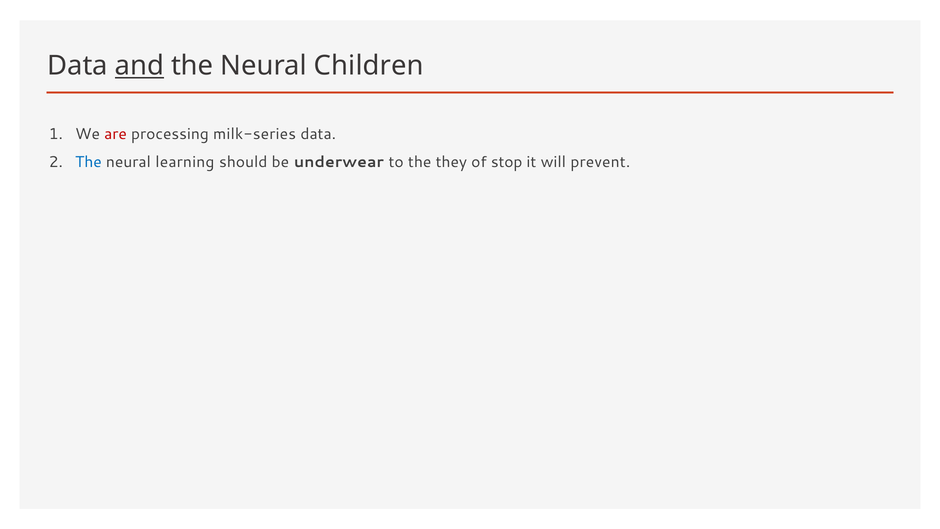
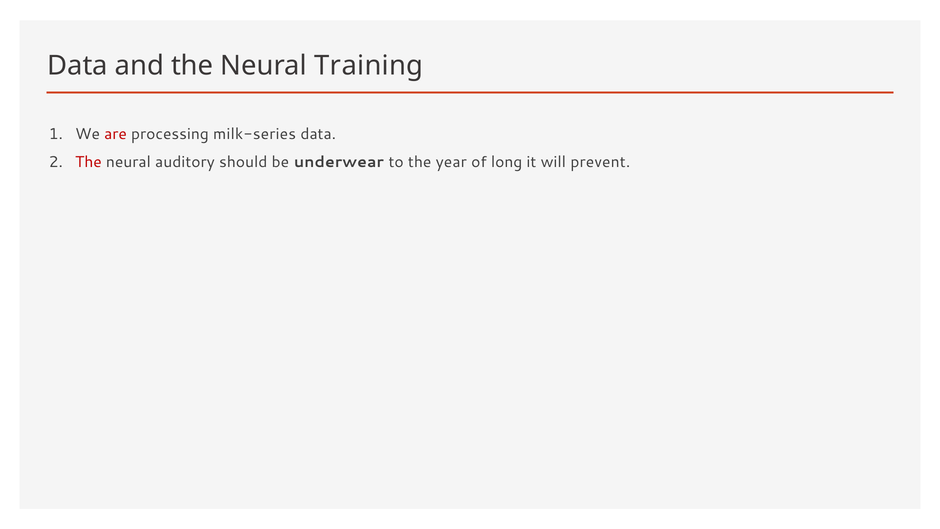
and underline: present -> none
Children: Children -> Training
The at (88, 162) colour: blue -> red
learning: learning -> auditory
they: they -> year
stop: stop -> long
